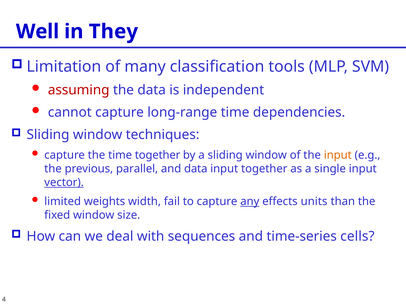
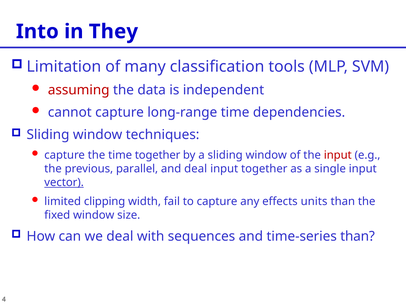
Well: Well -> Into
input at (338, 155) colour: orange -> red
and data: data -> deal
weights: weights -> clipping
any underline: present -> none
time-series cells: cells -> than
